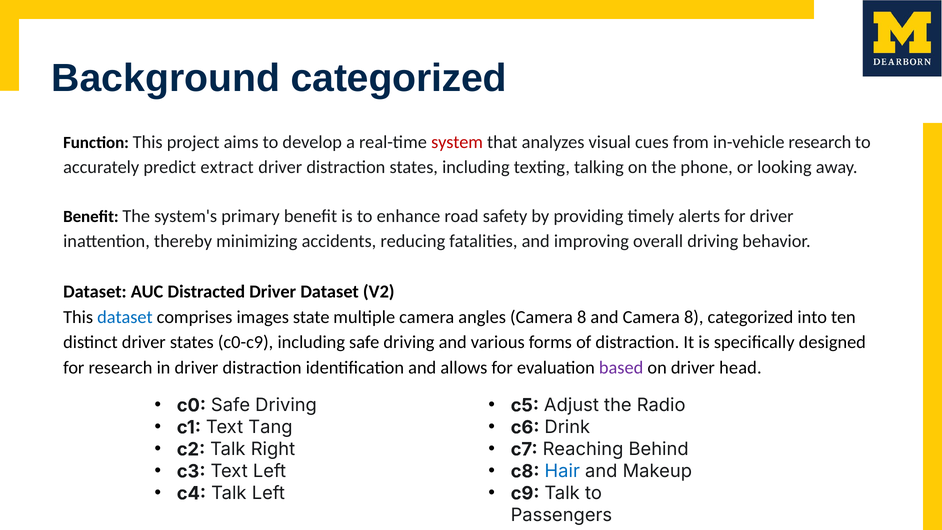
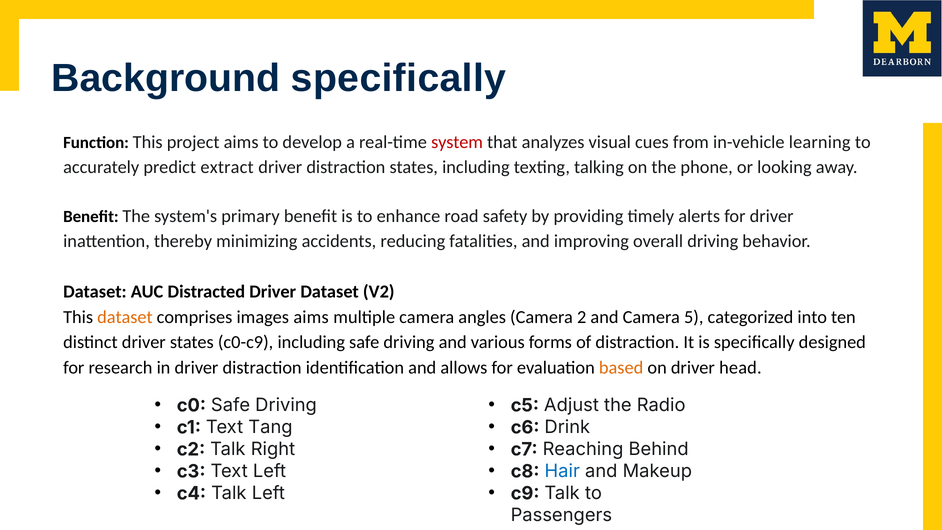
Background categorized: categorized -> specifically
in-vehicle research: research -> learning
dataset at (125, 317) colour: blue -> orange
images state: state -> aims
angles Camera 8: 8 -> 2
and Camera 8: 8 -> 5
based colour: purple -> orange
